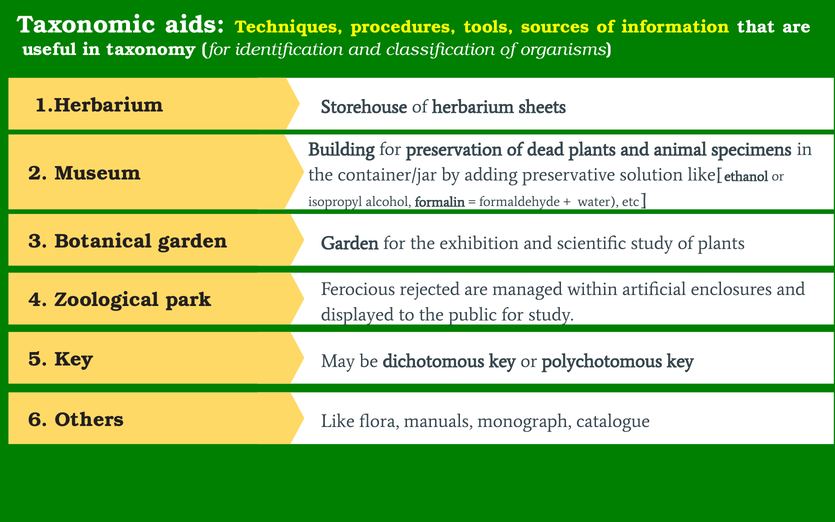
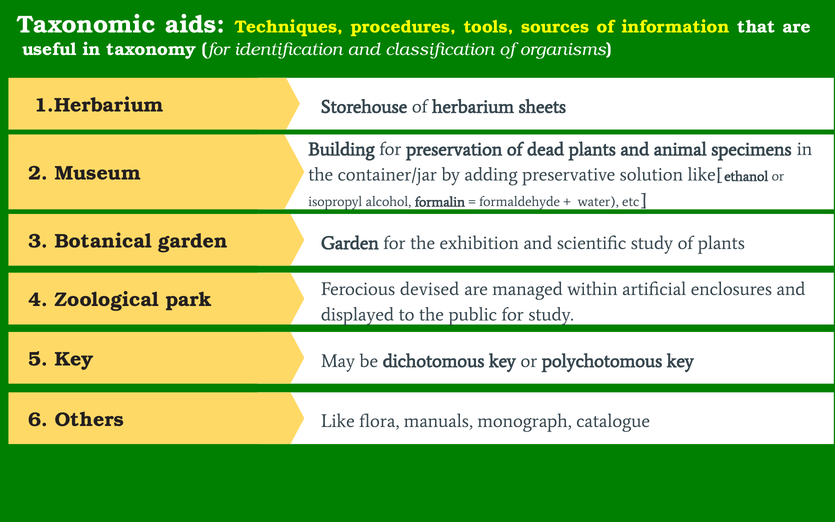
rejected: rejected -> devised
